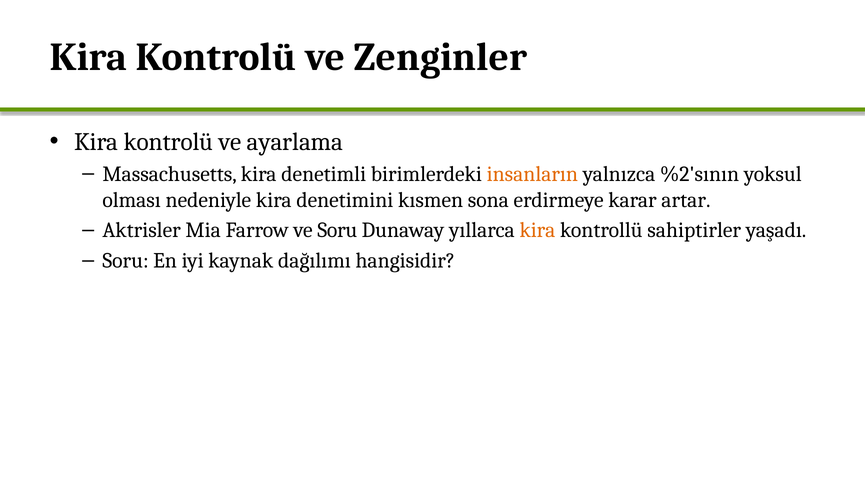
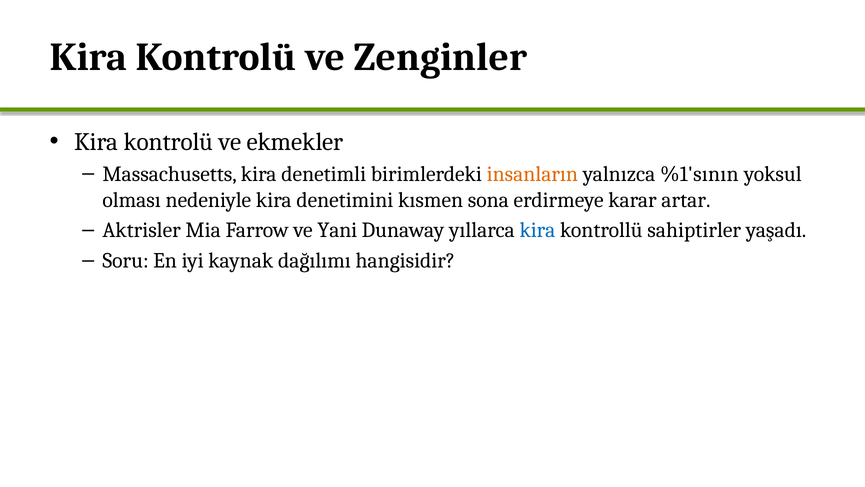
ayarlama: ayarlama -> ekmekler
%2'sının: %2'sının -> %1'sının
ve Soru: Soru -> Yani
kira at (537, 230) colour: orange -> blue
